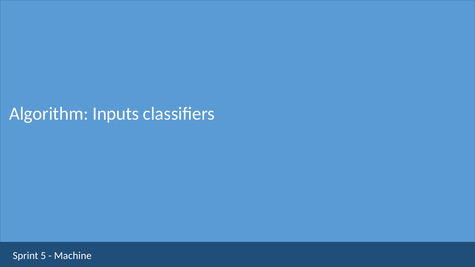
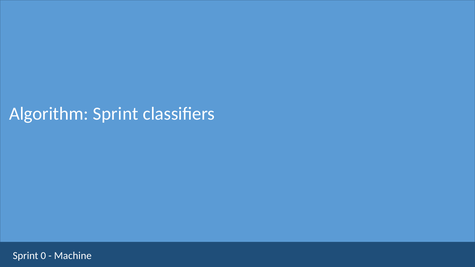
Algorithm Inputs: Inputs -> Sprint
5: 5 -> 0
